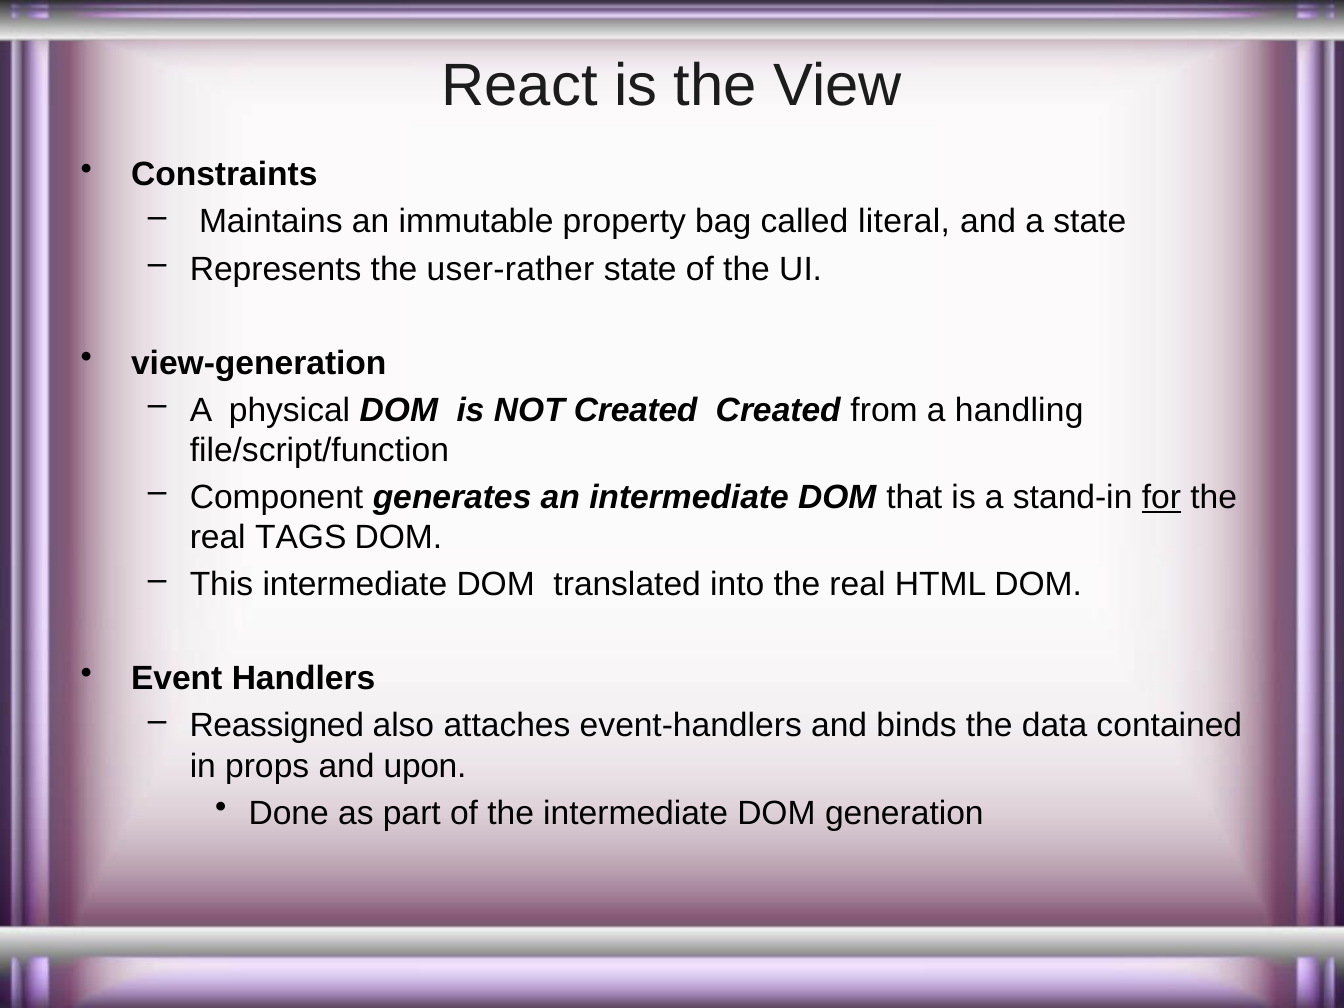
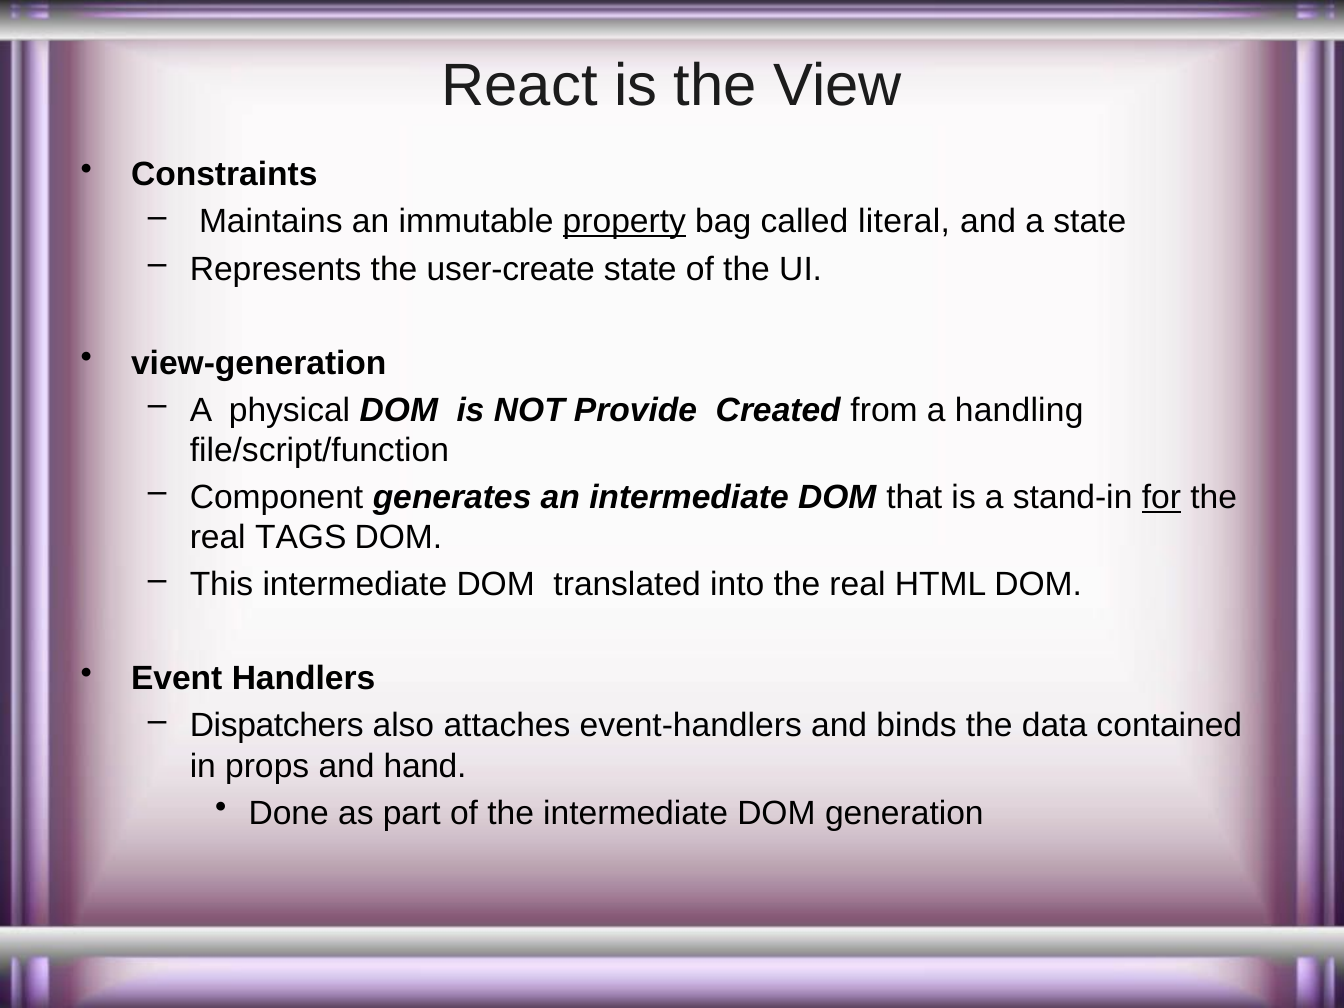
property underline: none -> present
user-rather: user-rather -> user-create
NOT Created: Created -> Provide
Reassigned: Reassigned -> Dispatchers
upon: upon -> hand
